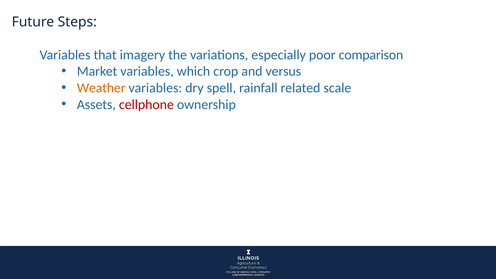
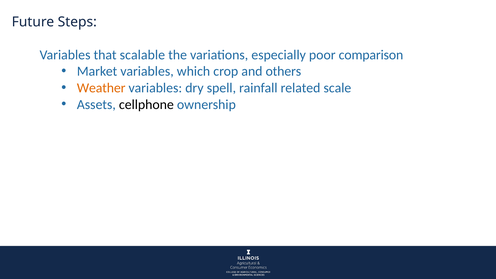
imagery: imagery -> scalable
versus: versus -> others
cellphone colour: red -> black
